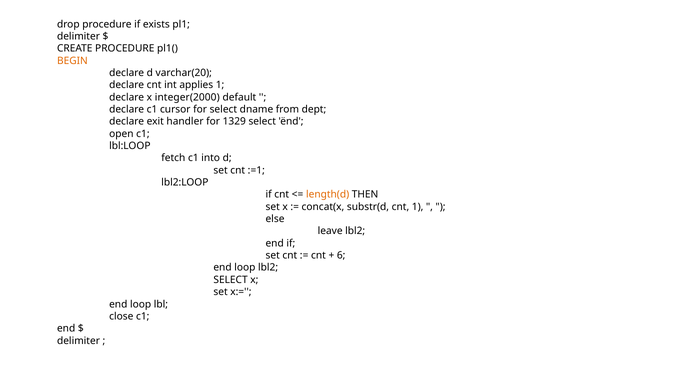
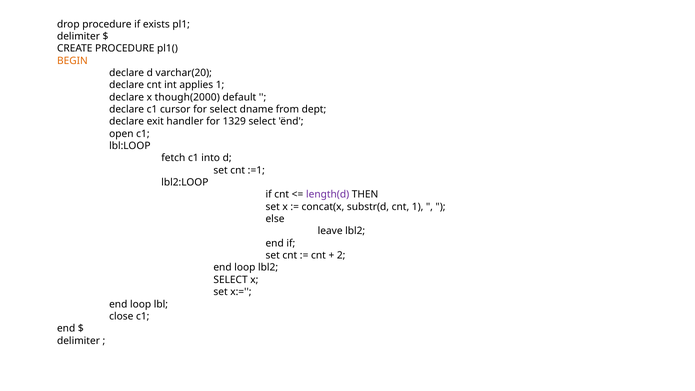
integer(2000: integer(2000 -> though(2000
length(d colour: orange -> purple
6: 6 -> 2
